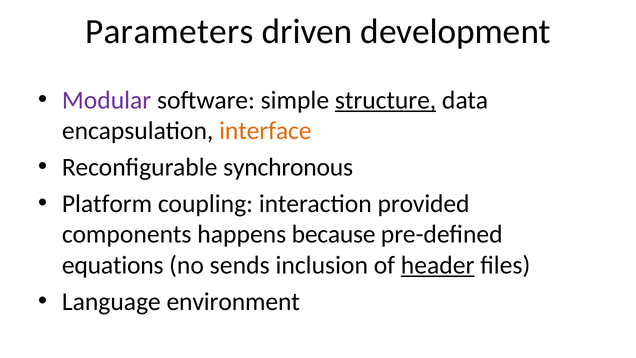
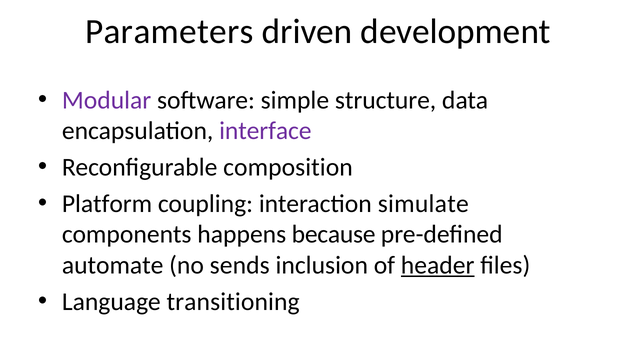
structure underline: present -> none
interface colour: orange -> purple
synchronous: synchronous -> composition
provided: provided -> simulate
equations: equations -> automate
environment: environment -> transitioning
